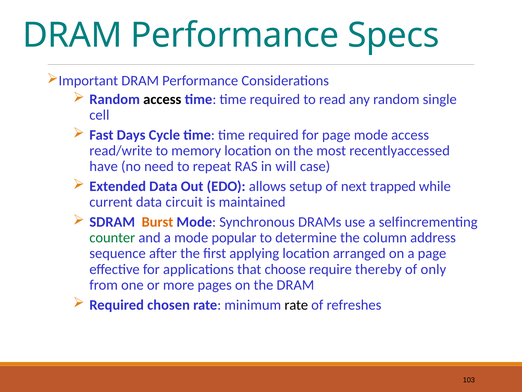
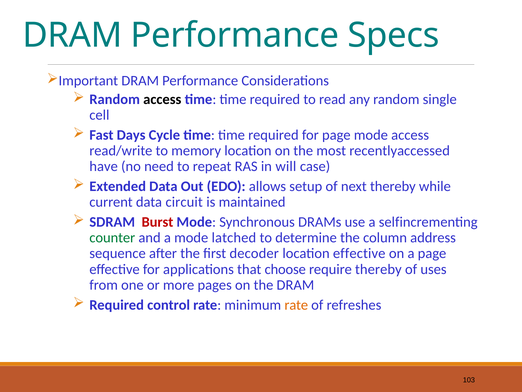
next trapped: trapped -> thereby
Burst colour: orange -> red
popular: popular -> latched
applying: applying -> decoder
location arranged: arranged -> effective
only: only -> uses
chosen: chosen -> control
rate at (296, 305) colour: black -> orange
